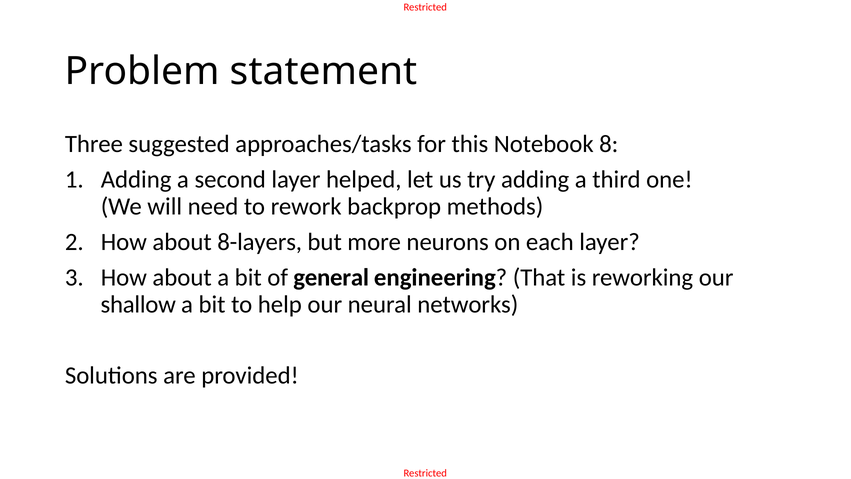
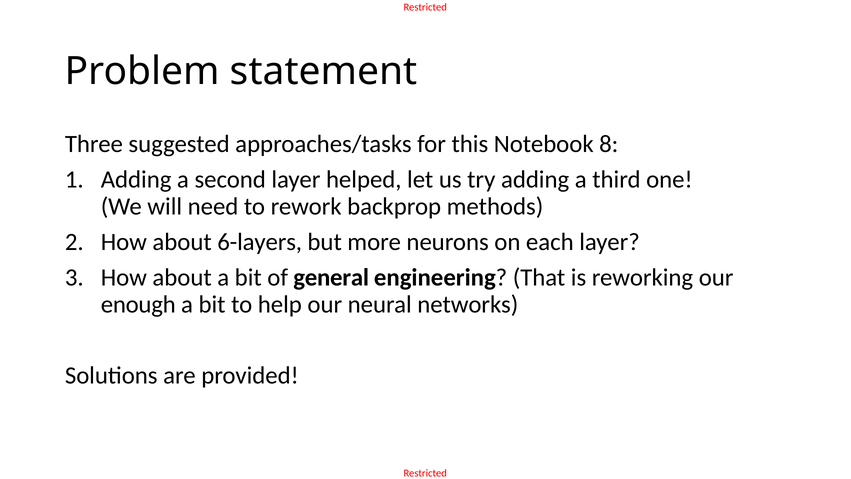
8-layers: 8-layers -> 6-layers
shallow: shallow -> enough
